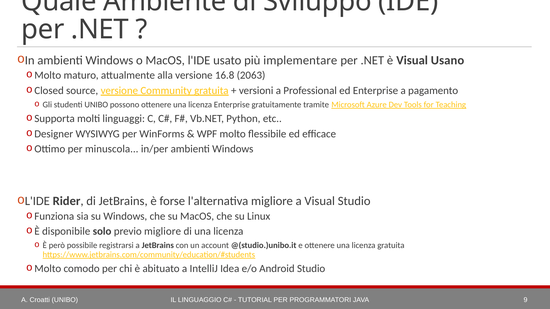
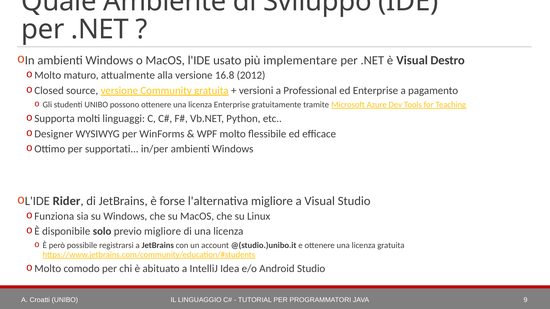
Usano: Usano -> Destro
2063: 2063 -> 2012
minuscola: minuscola -> supportati
